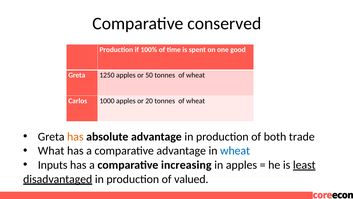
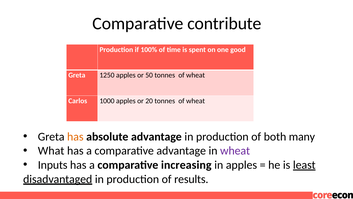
conserved: conserved -> contribute
trade: trade -> many
wheat at (235, 150) colour: blue -> purple
valued: valued -> results
